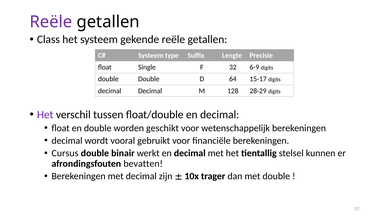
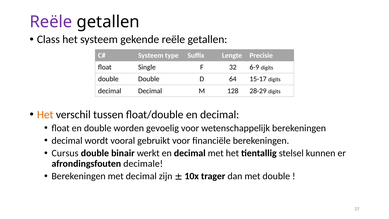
Het at (45, 115) colour: purple -> orange
geschikt: geschikt -> gevoelig
bevatten: bevatten -> decimale
